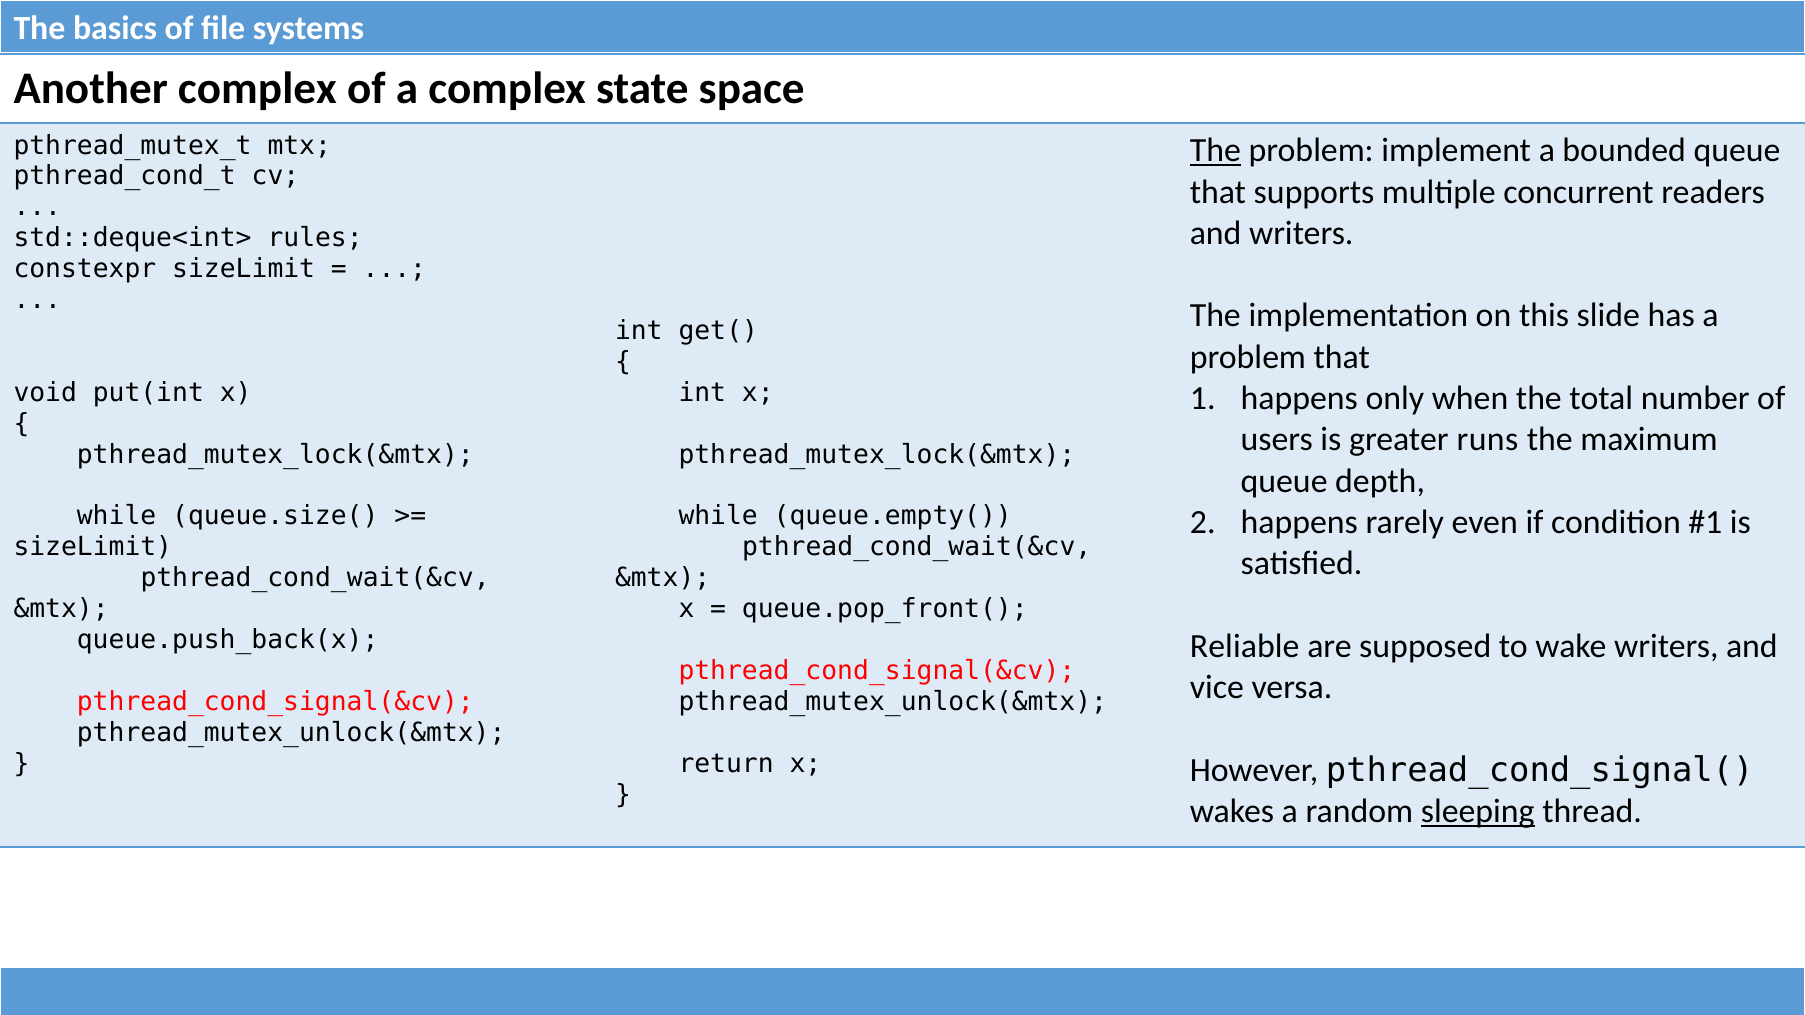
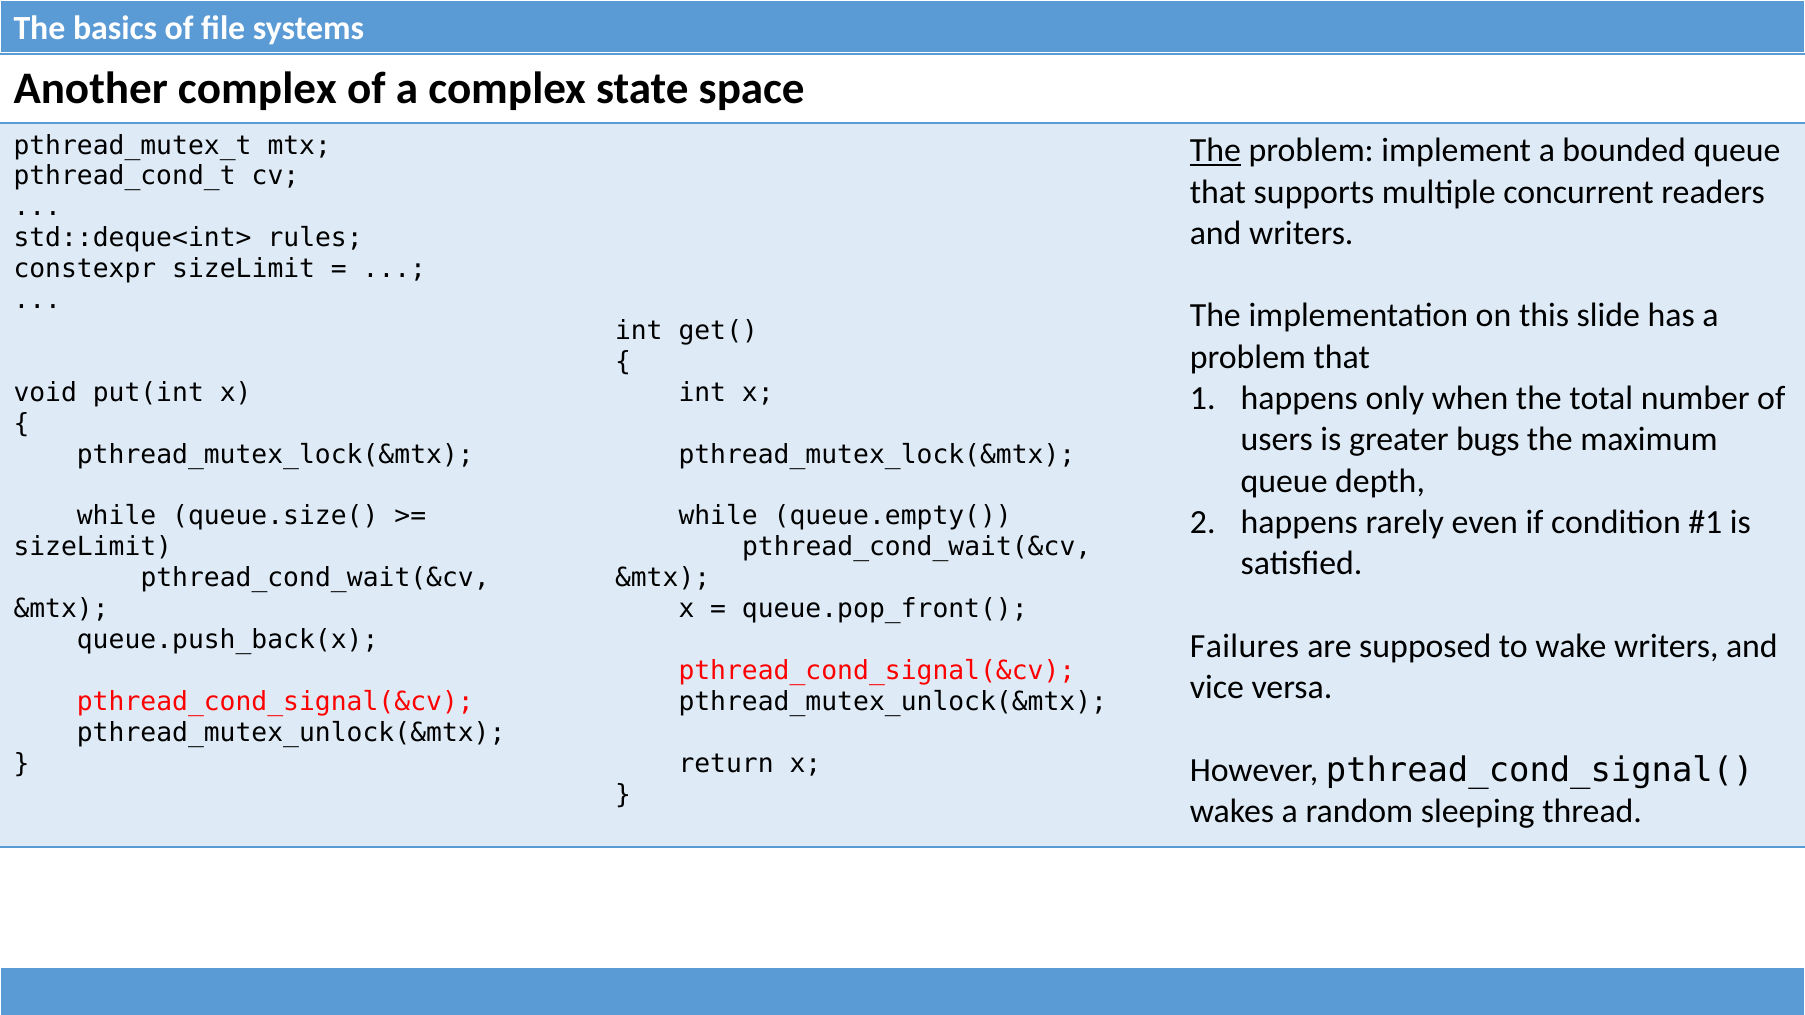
runs: runs -> bugs
Reliable: Reliable -> Failures
sleeping underline: present -> none
